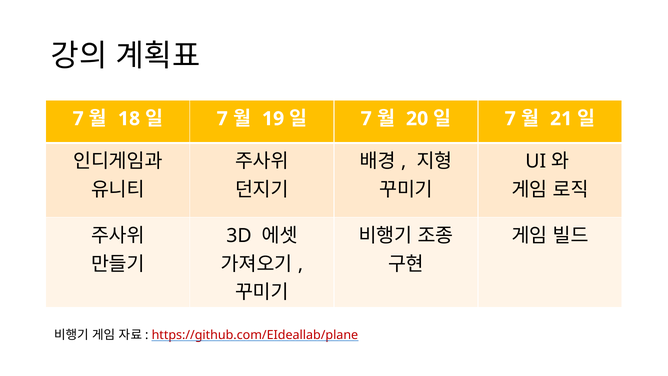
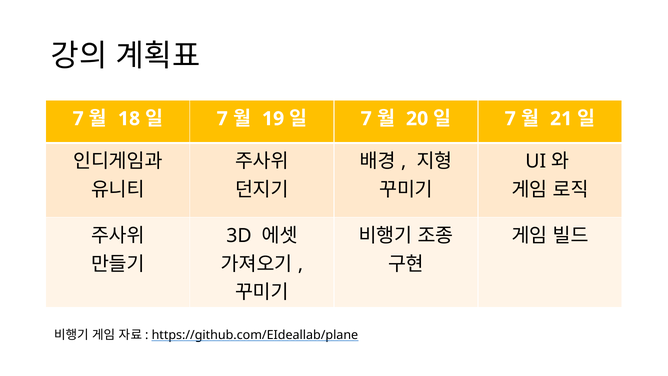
https://github.com/EIdeallab/plane colour: red -> black
